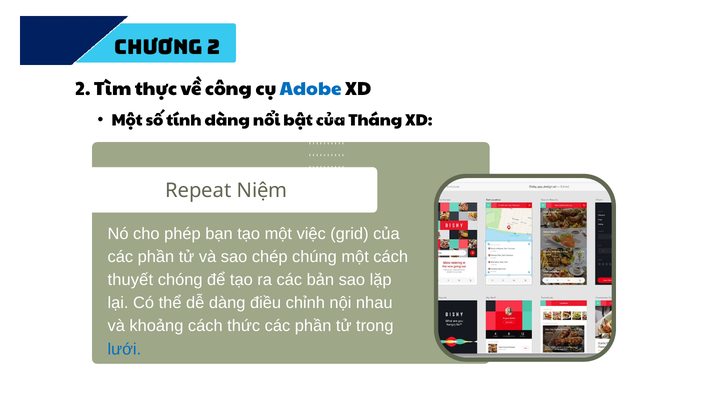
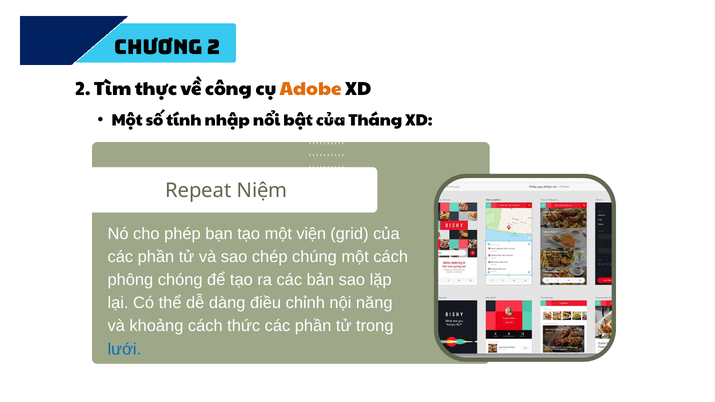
Adobe colour: blue -> orange
tính dàng: dàng -> nhập
việc: việc -> viện
thuyết: thuyết -> phông
nhau: nhau -> năng
